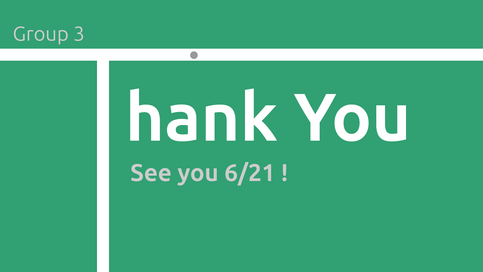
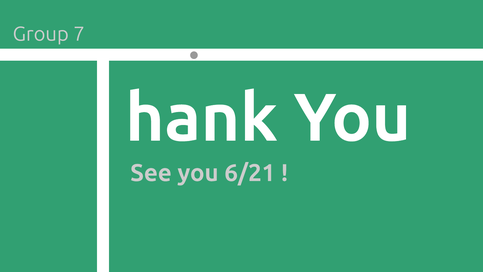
3: 3 -> 7
